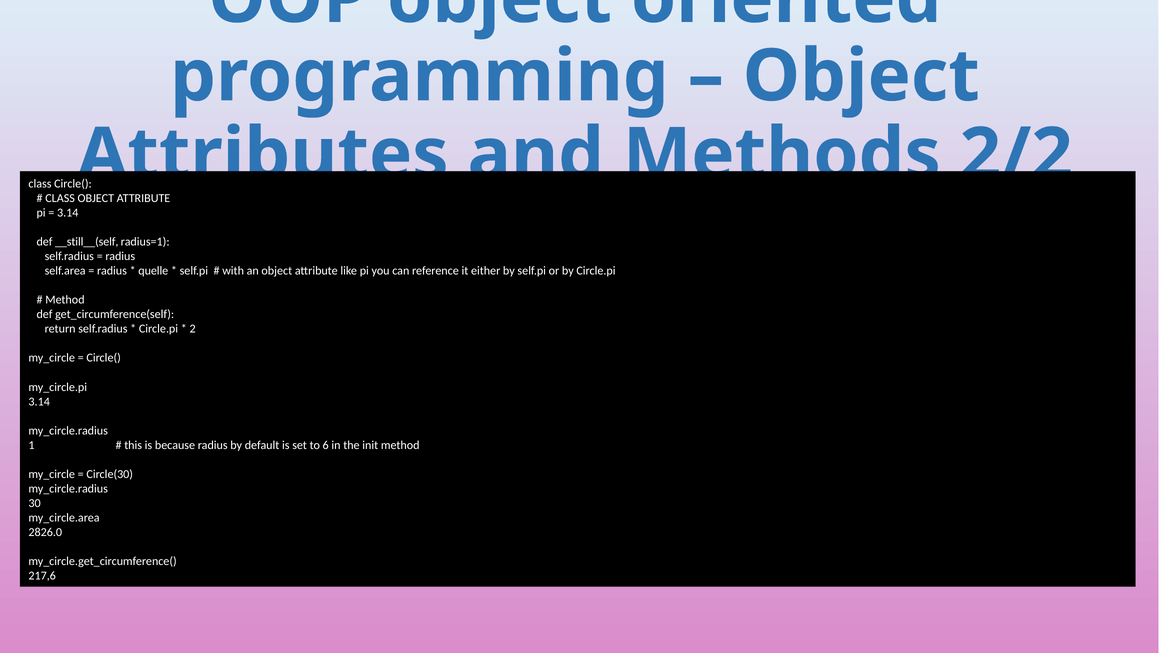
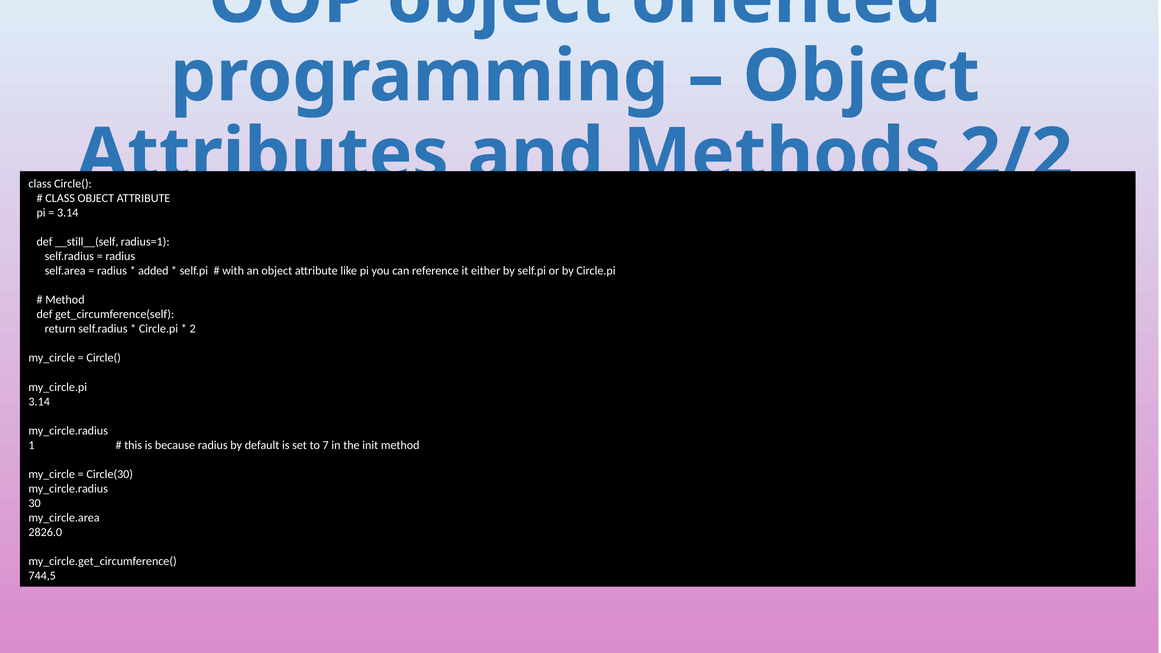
quelle: quelle -> added
6: 6 -> 7
217,6: 217,6 -> 744,5
